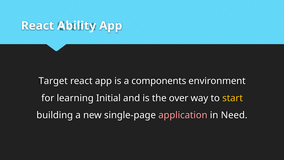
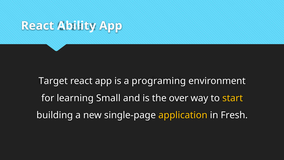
components: components -> programing
Initial: Initial -> Small
application colour: pink -> yellow
Need: Need -> Fresh
